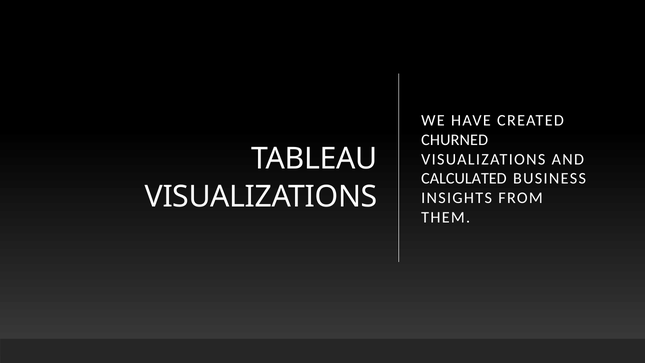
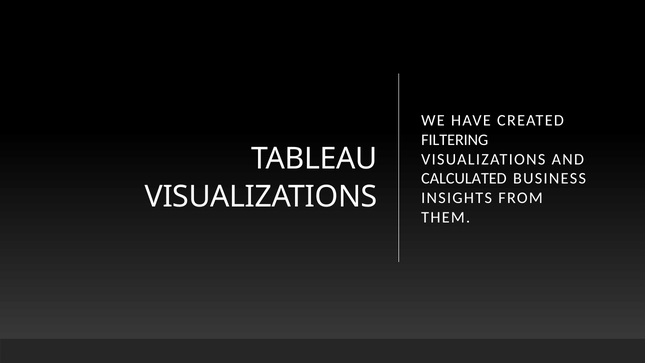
CHURNED: CHURNED -> FILTERING
